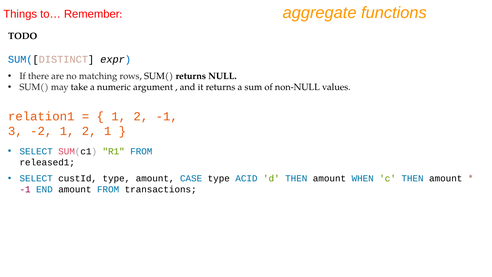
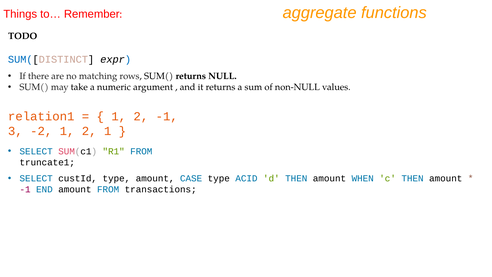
released1: released1 -> truncate1
